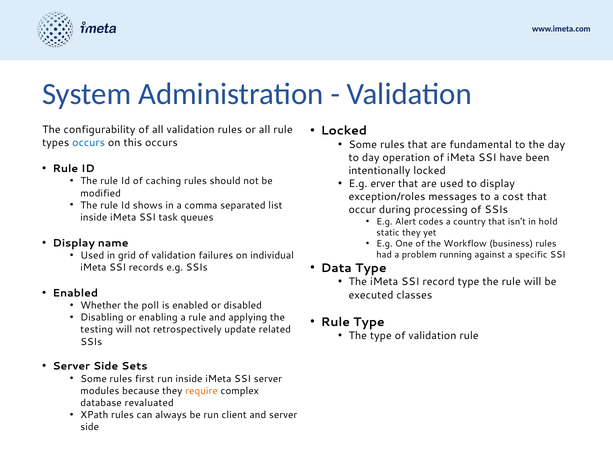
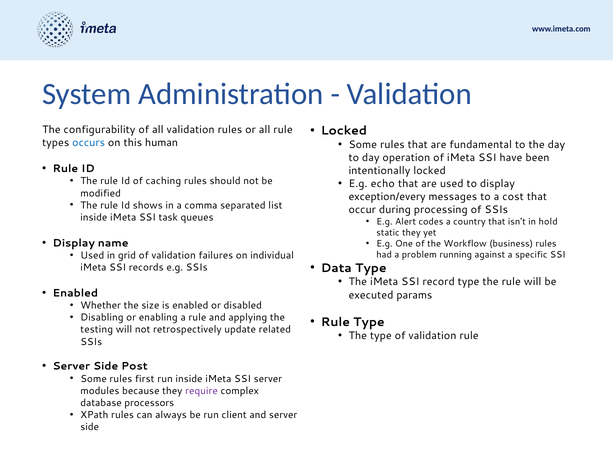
this occurs: occurs -> human
erver: erver -> echo
exception/roles: exception/roles -> exception/every
classes: classes -> params
poll: poll -> size
Sets: Sets -> Post
require colour: orange -> purple
revaluated: revaluated -> processors
